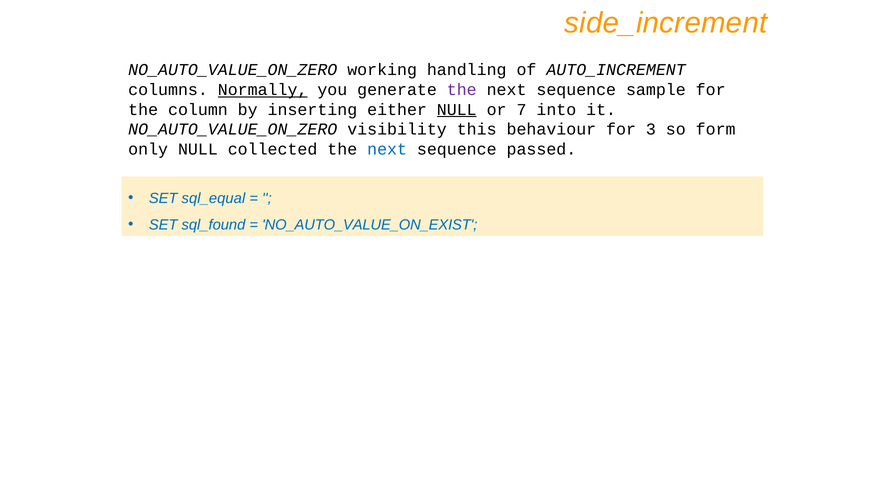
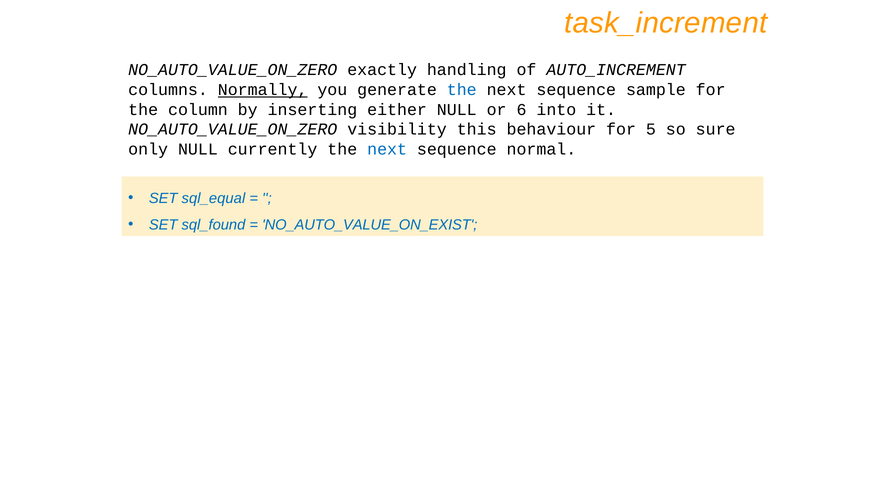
side_increment: side_increment -> task_increment
working: working -> exactly
the at (462, 90) colour: purple -> blue
NULL at (457, 110) underline: present -> none
7: 7 -> 6
3: 3 -> 5
form: form -> sure
collected: collected -> currently
passed: passed -> normal
